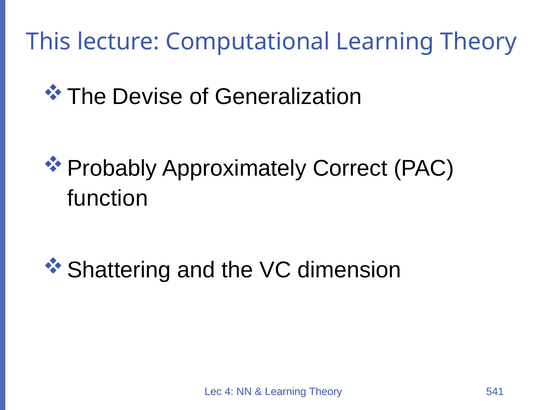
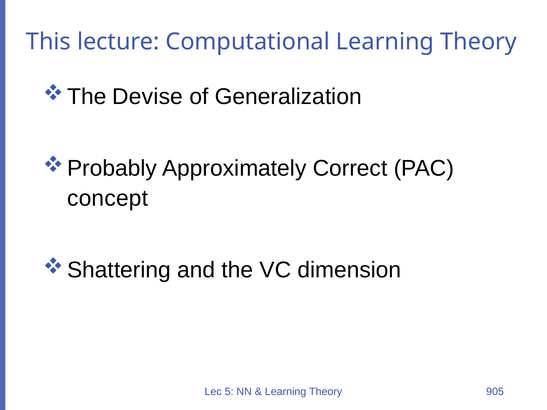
function: function -> concept
4: 4 -> 5
541: 541 -> 905
